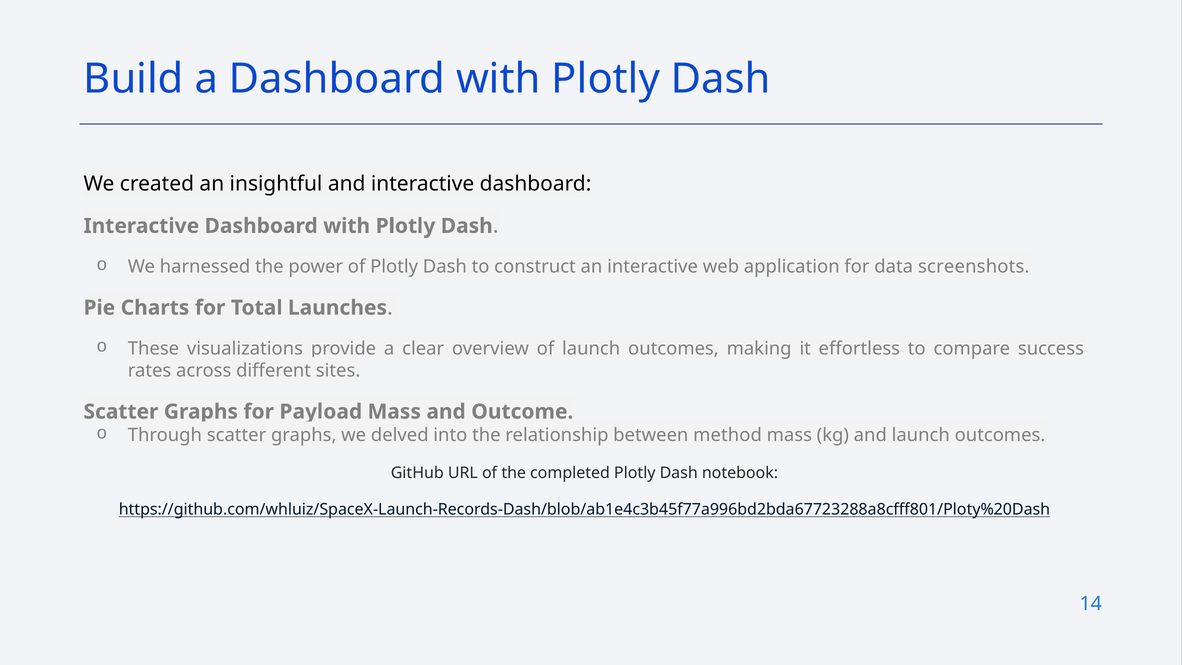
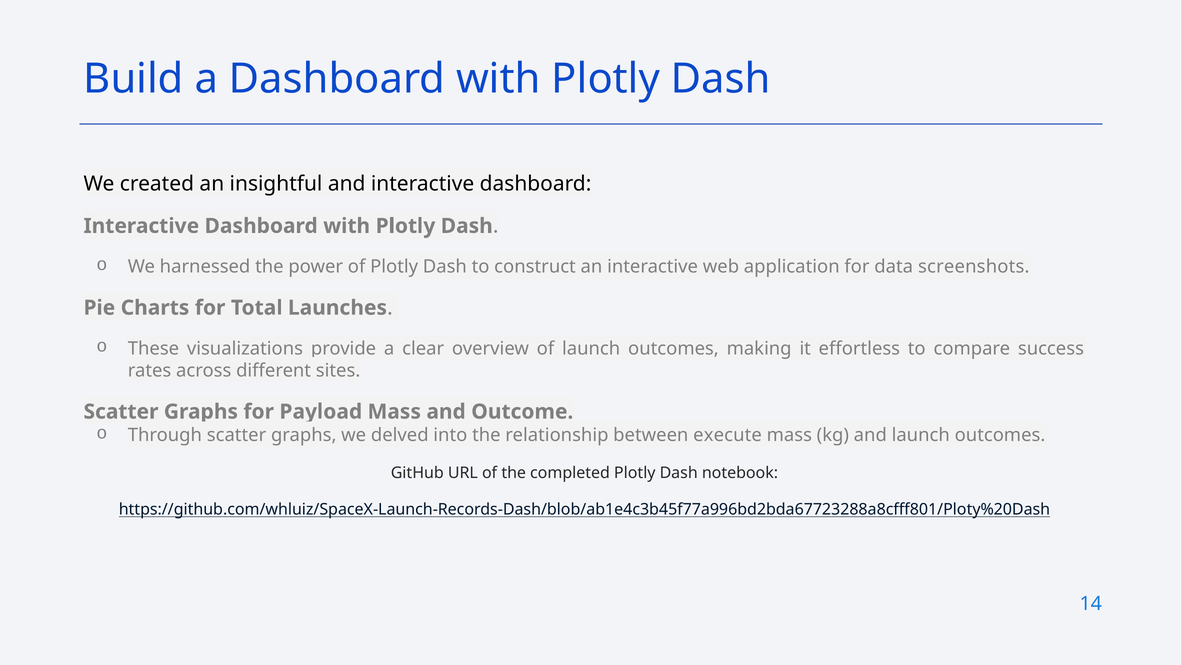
method: method -> execute
